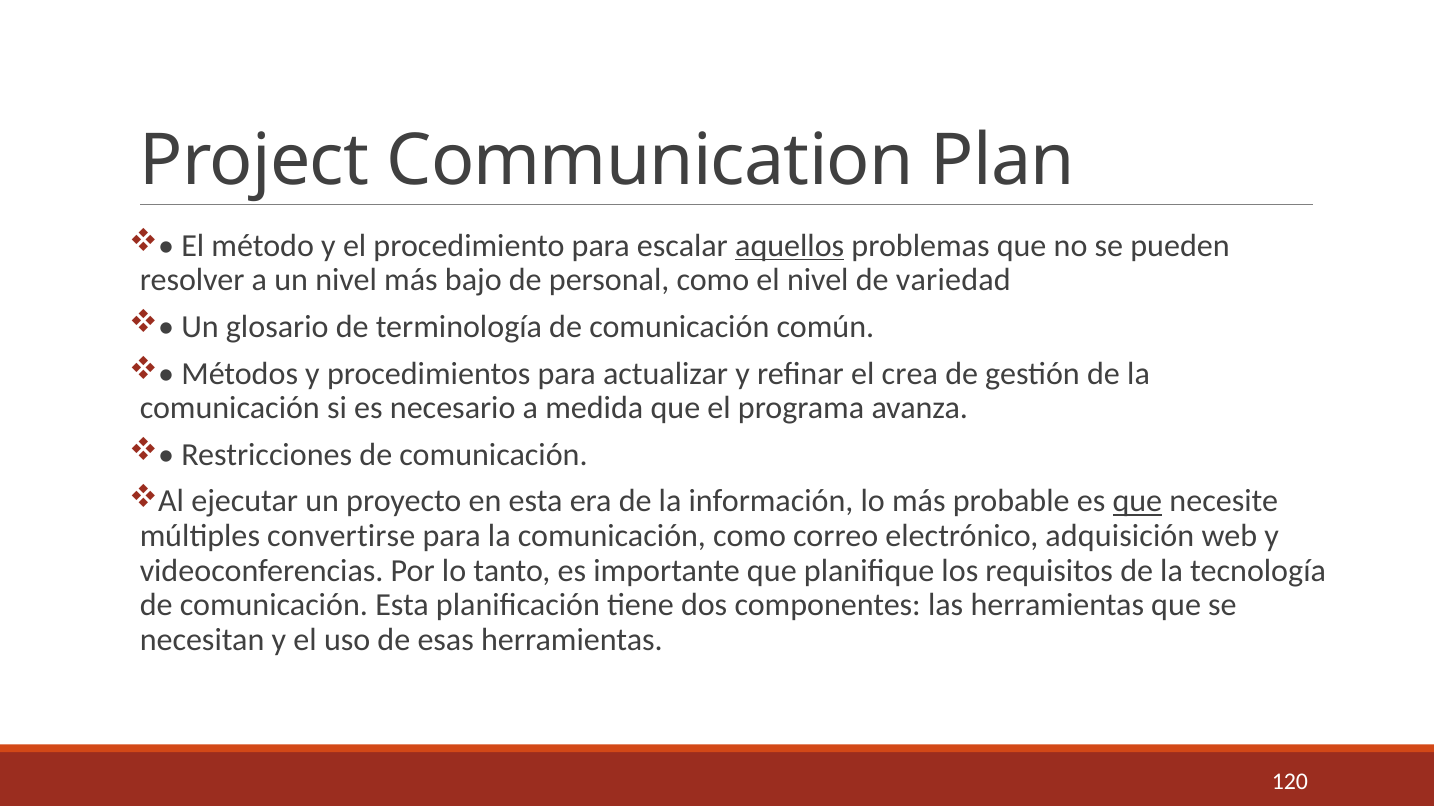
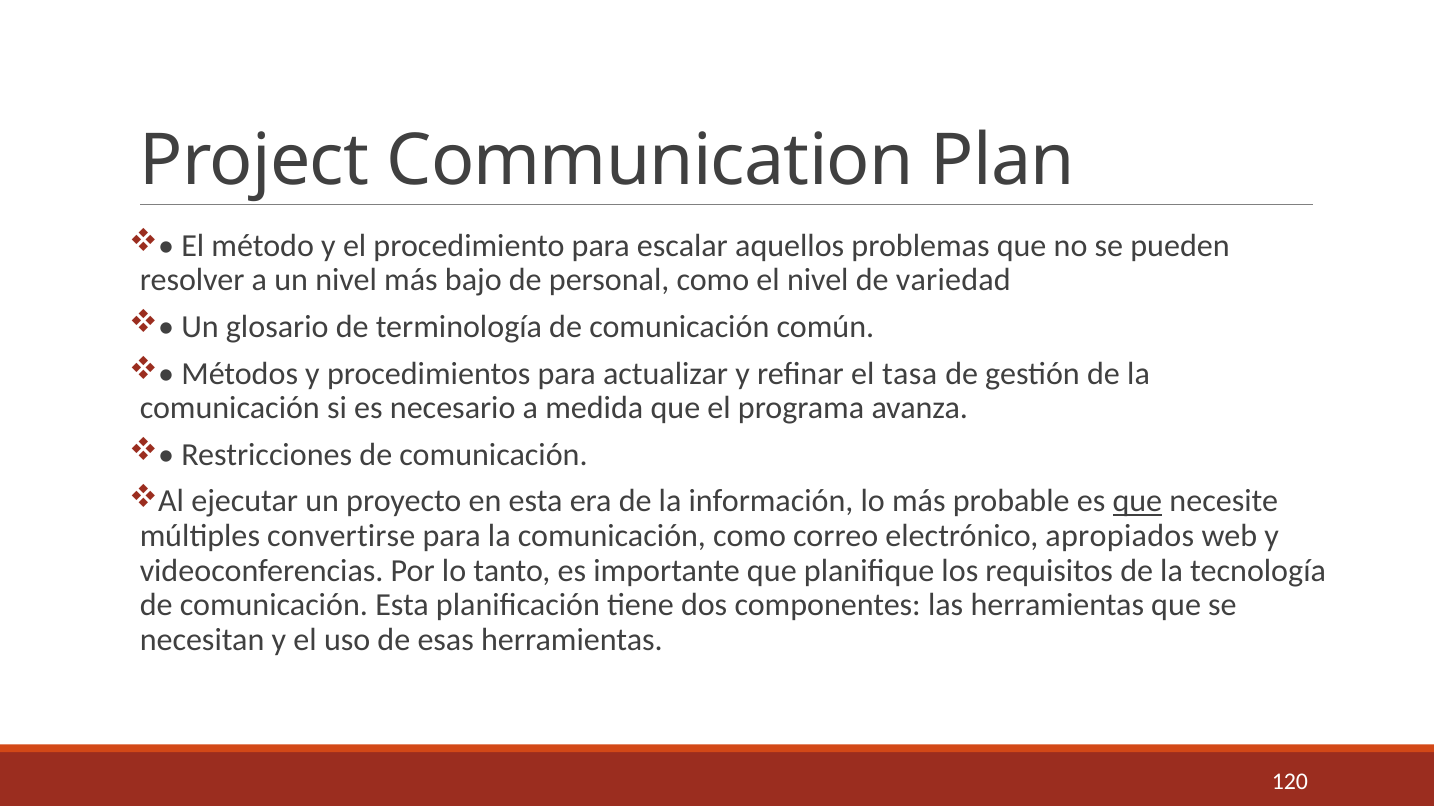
aquellos underline: present -> none
crea: crea -> tasa
adquisición: adquisición -> apropiados
